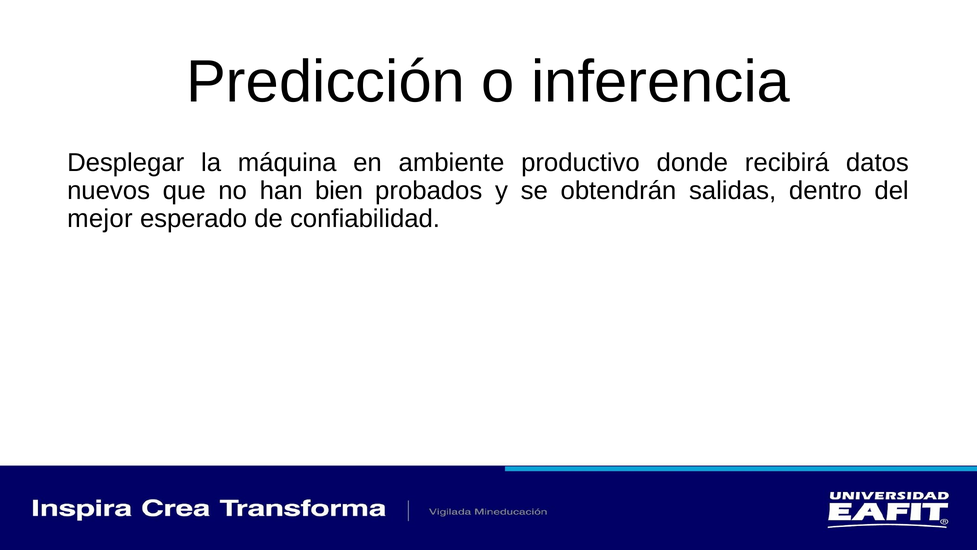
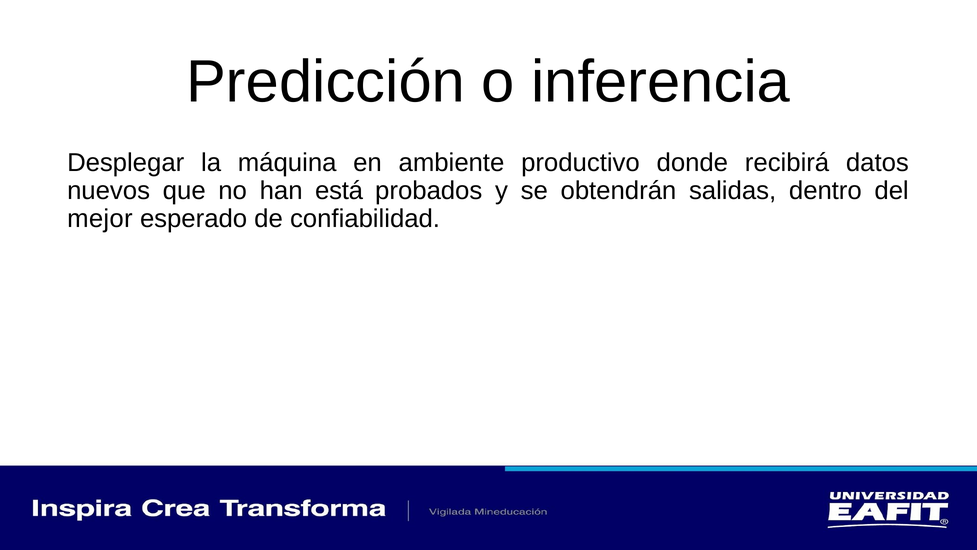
bien: bien -> está
